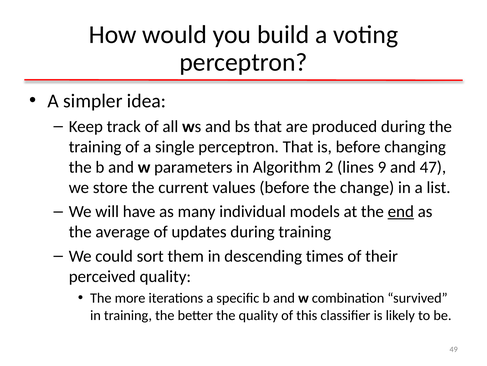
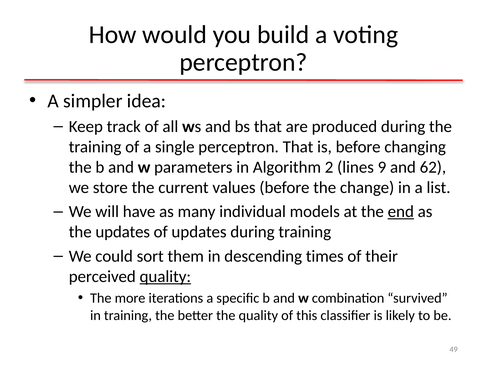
47: 47 -> 62
the average: average -> updates
quality at (165, 276) underline: none -> present
